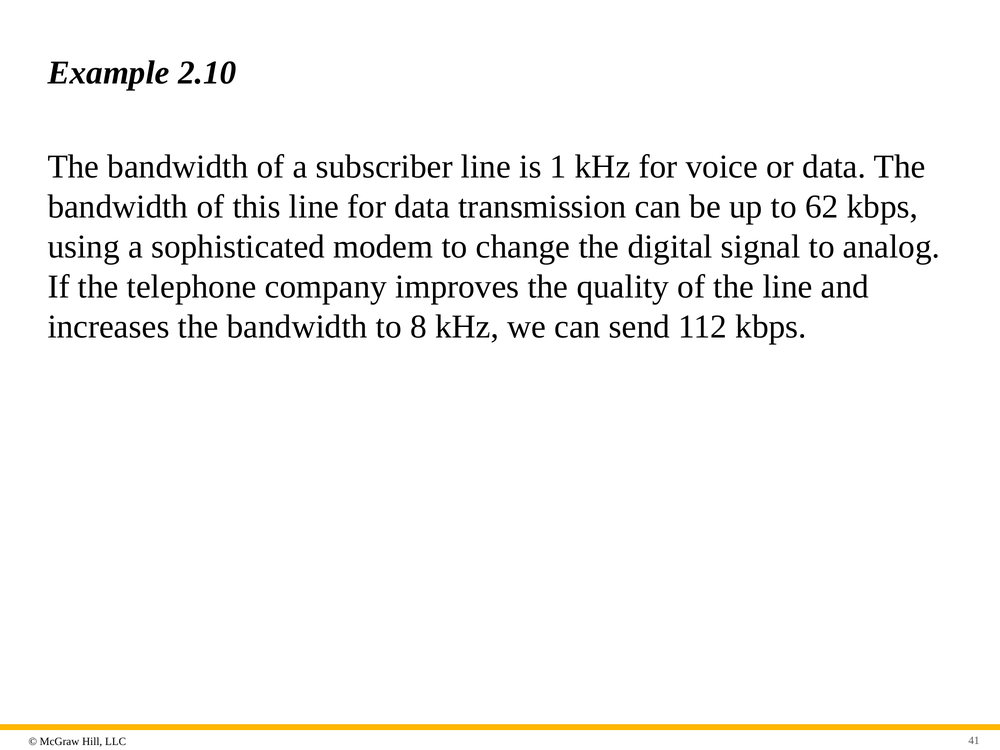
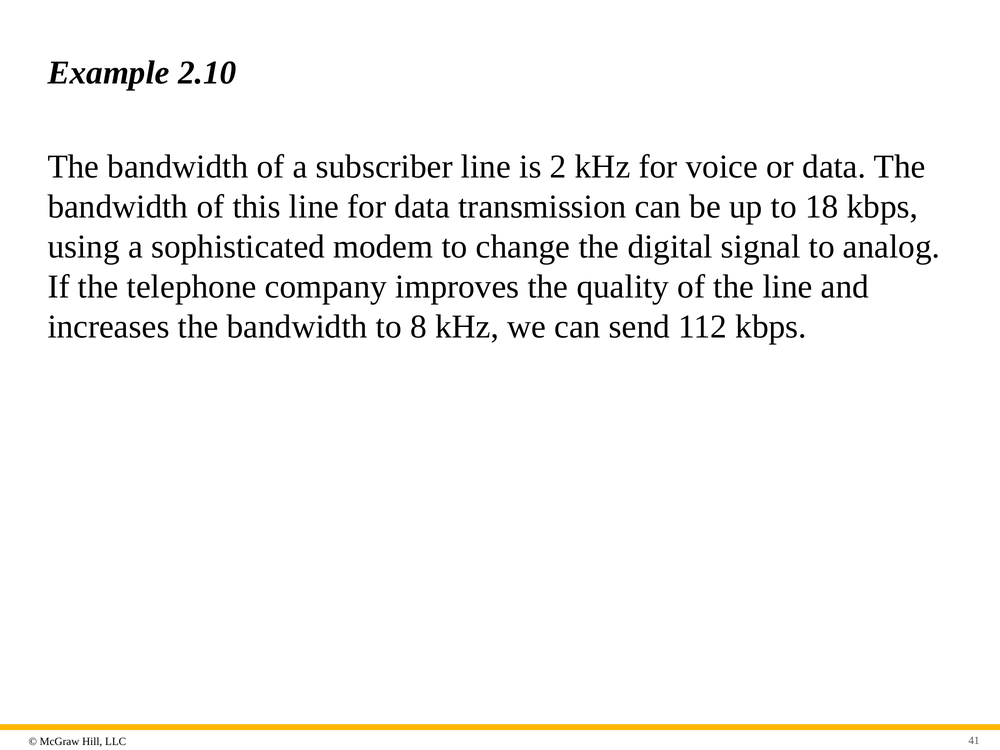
1: 1 -> 2
62: 62 -> 18
